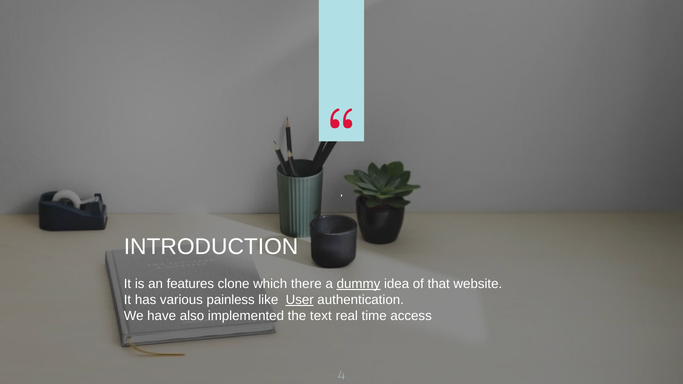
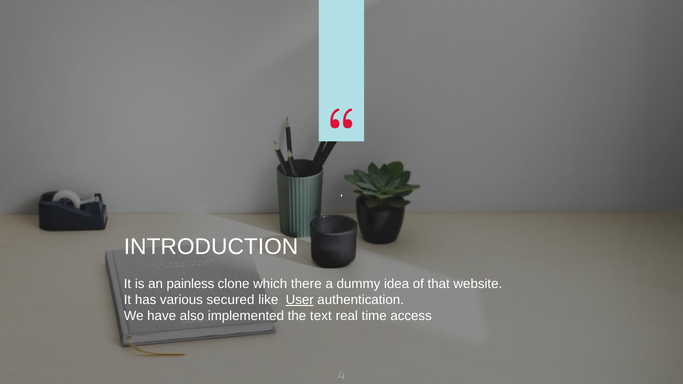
features: features -> painless
dummy underline: present -> none
painless: painless -> secured
